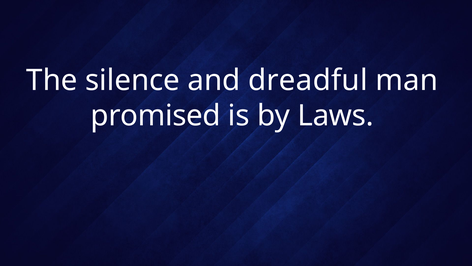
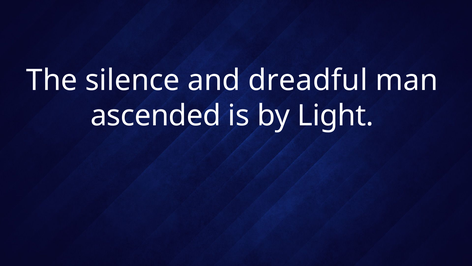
promised: promised -> ascended
Laws: Laws -> Light
